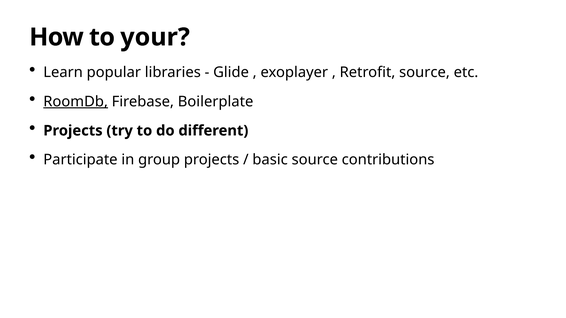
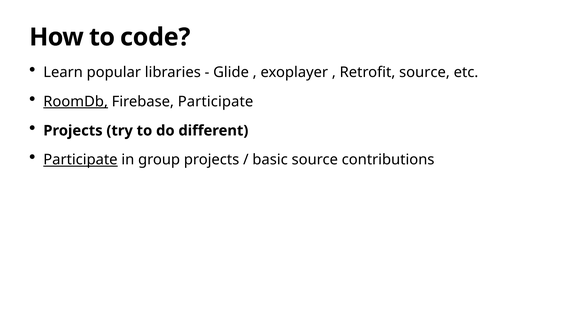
your: your -> code
Firebase Boilerplate: Boilerplate -> Participate
Participate at (80, 160) underline: none -> present
